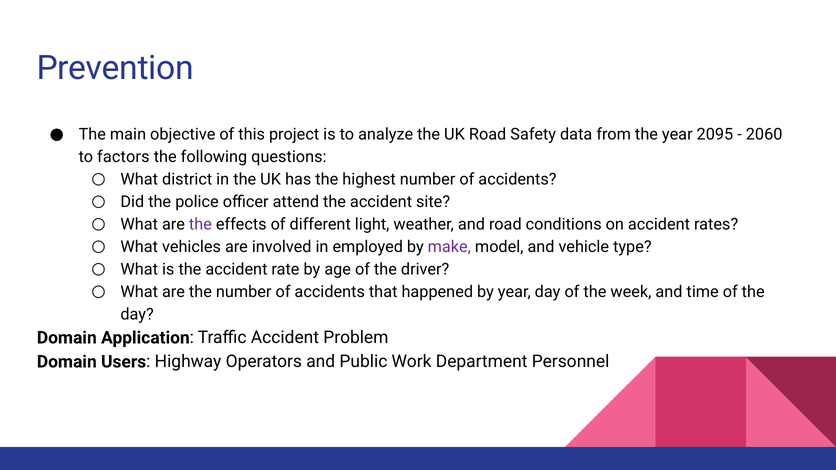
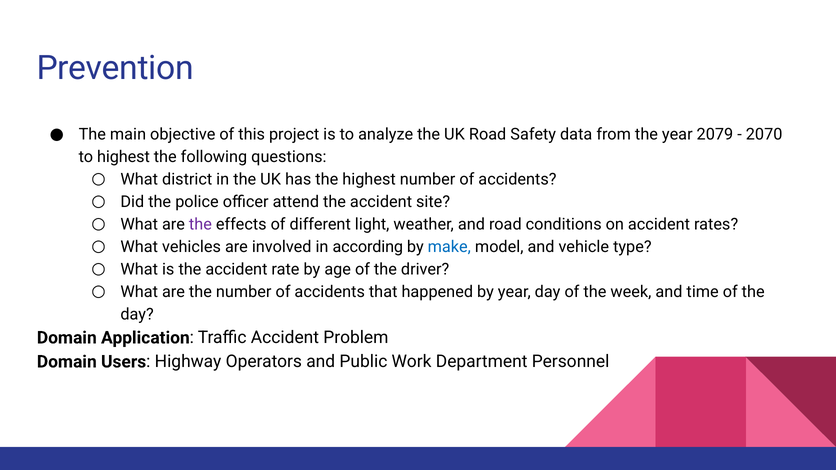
2095: 2095 -> 2079
2060: 2060 -> 2070
to factors: factors -> highest
employed: employed -> according
make colour: purple -> blue
